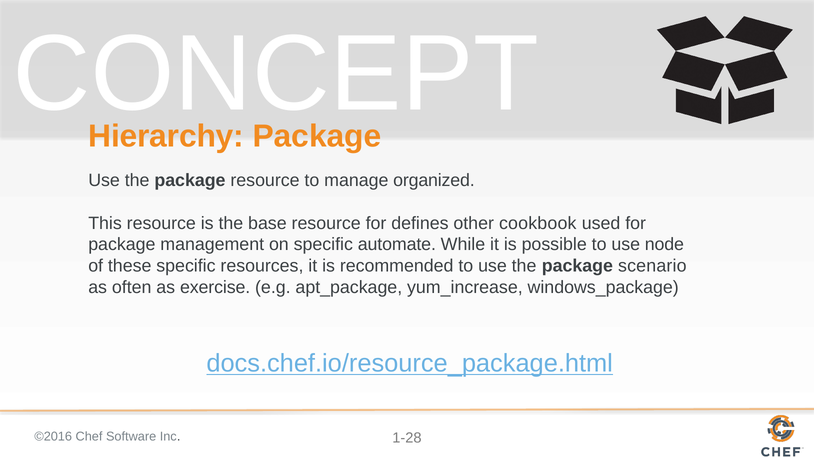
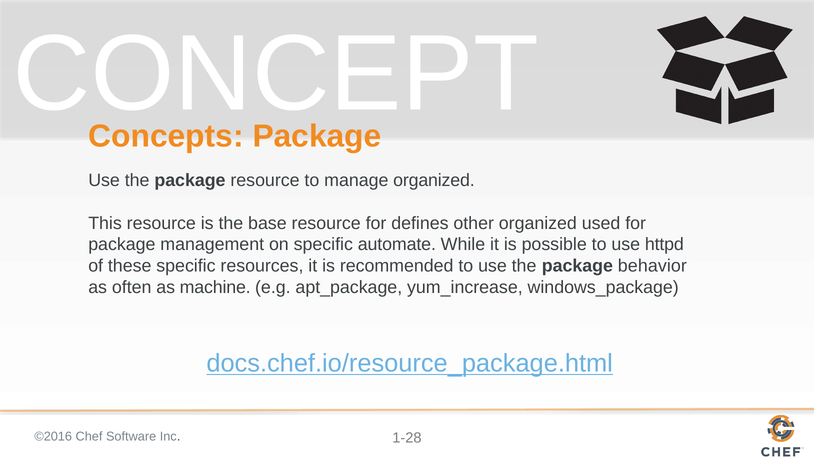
Hierarchy: Hierarchy -> Concepts
other cookbook: cookbook -> organized
node: node -> httpd
scenario: scenario -> behavior
exercise: exercise -> machine
